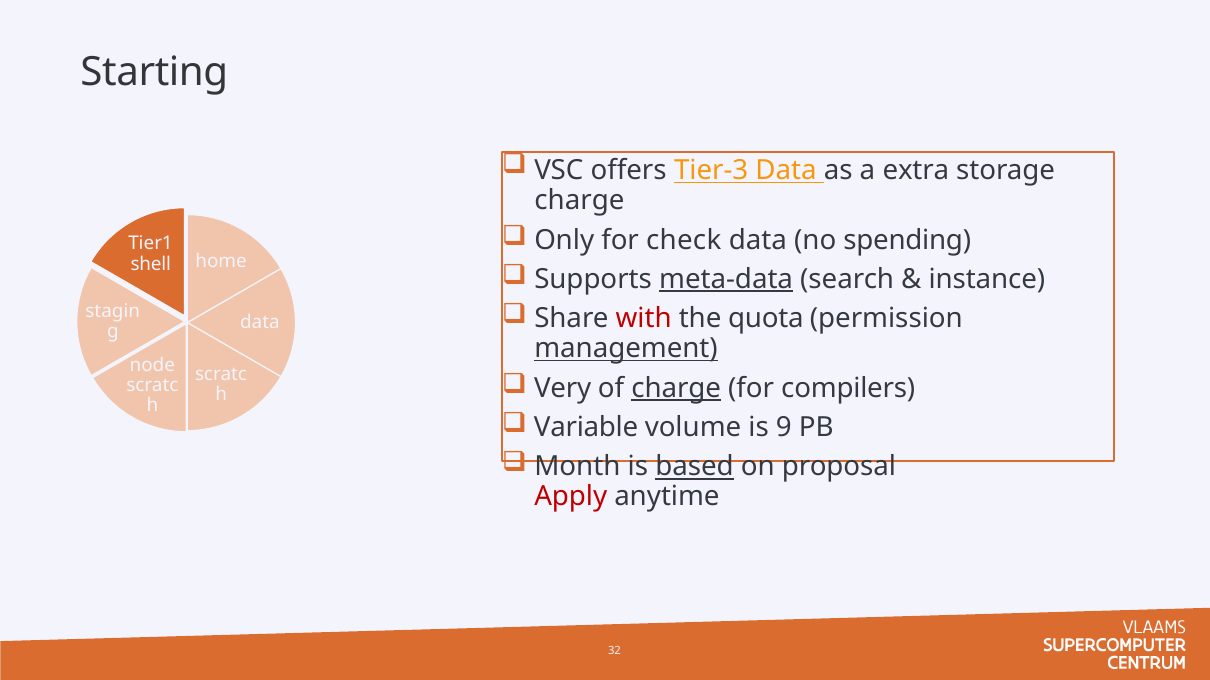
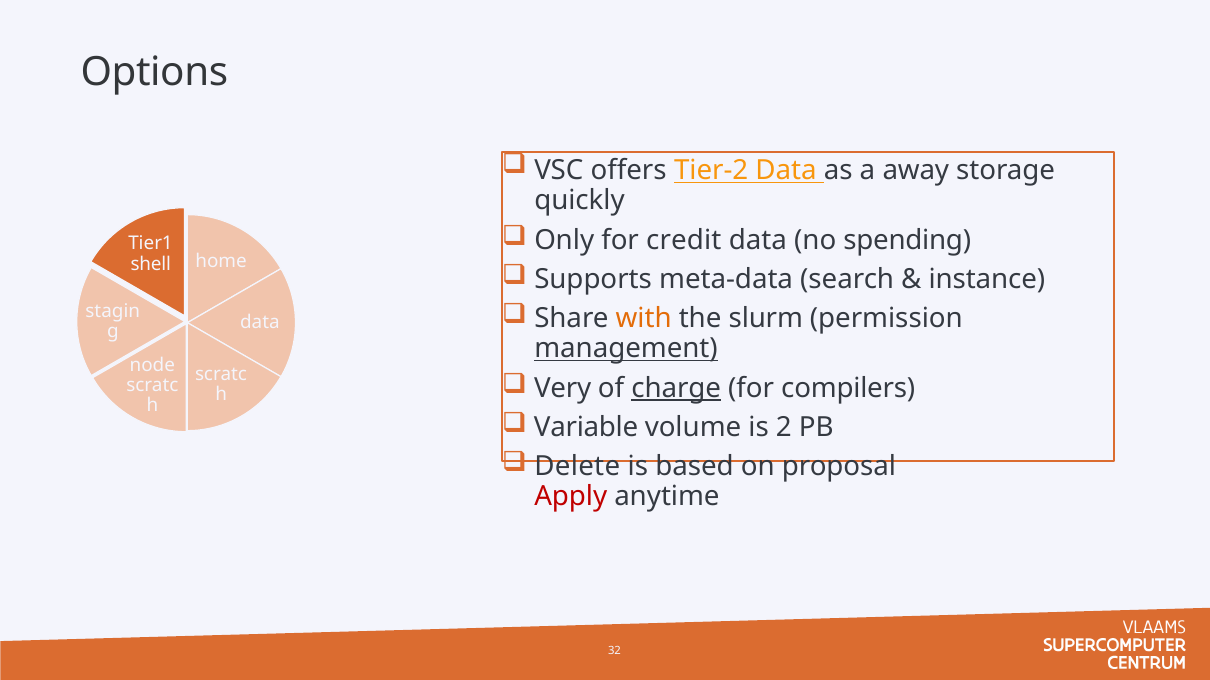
Starting: Starting -> Options
Tier-3: Tier-3 -> Tier-2
extra: extra -> away
charge at (579, 201): charge -> quickly
check: check -> credit
meta-data underline: present -> none
with colour: red -> orange
quota: quota -> slurm
9: 9 -> 2
Month: Month -> Delete
based underline: present -> none
